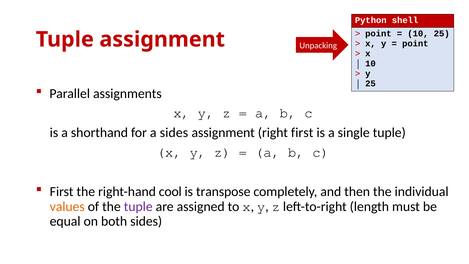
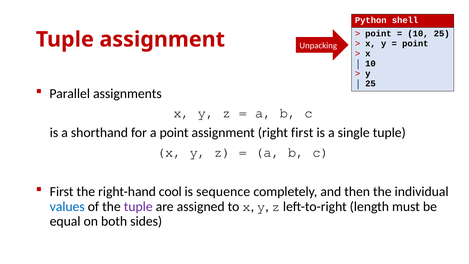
a sides: sides -> point
transpose: transpose -> sequence
values colour: orange -> blue
